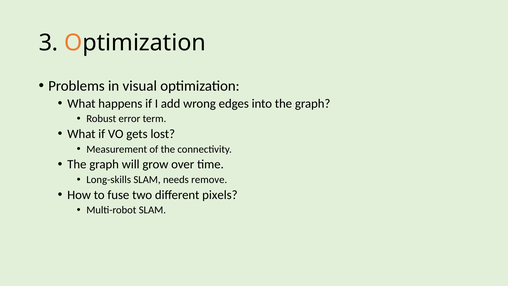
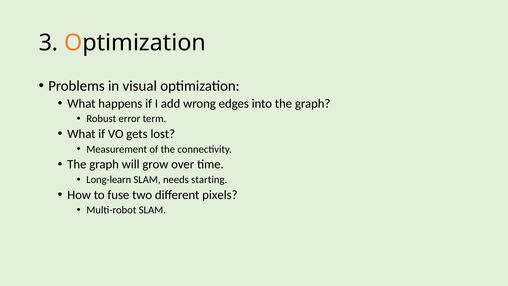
Long-skills: Long-skills -> Long-learn
remove: remove -> starting
